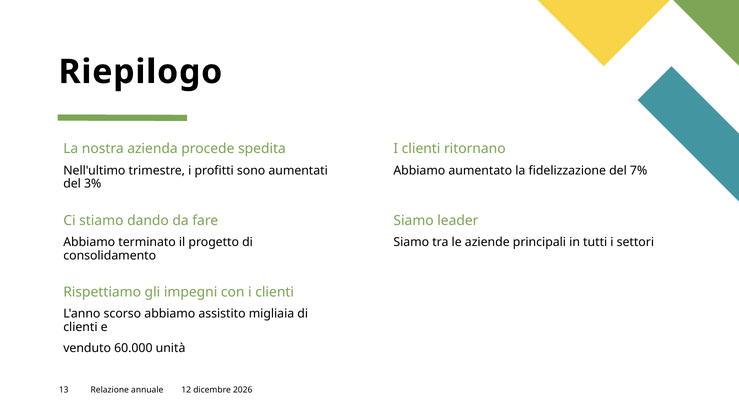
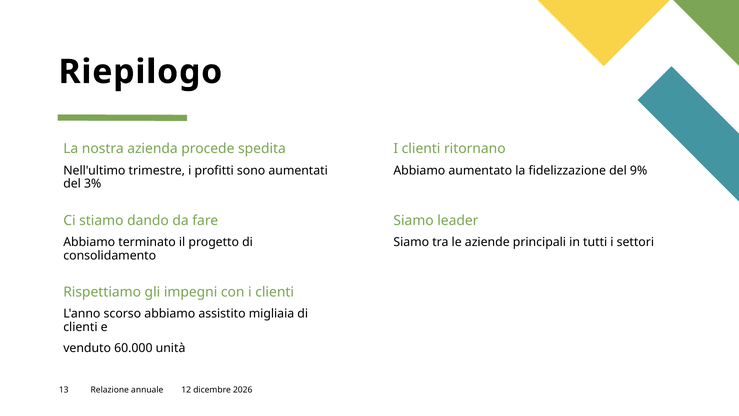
7%: 7% -> 9%
